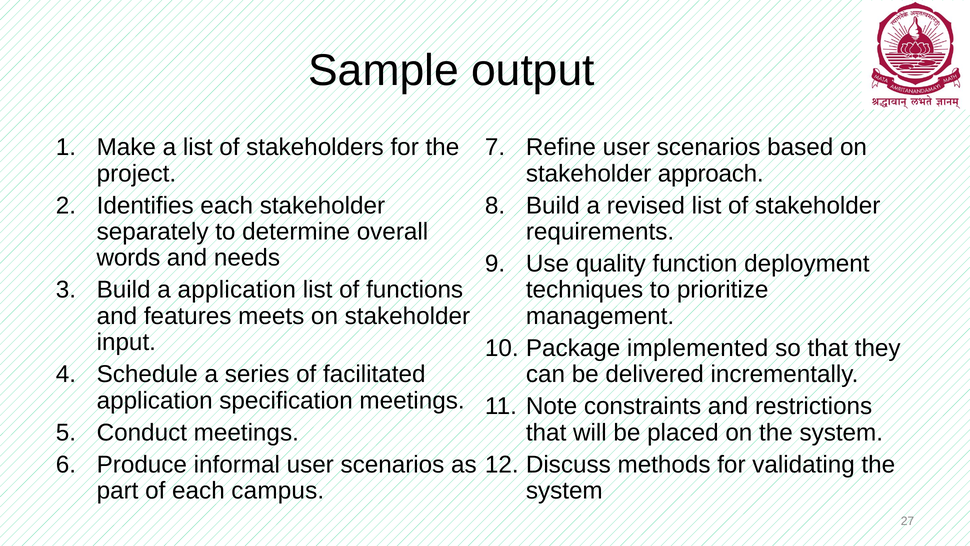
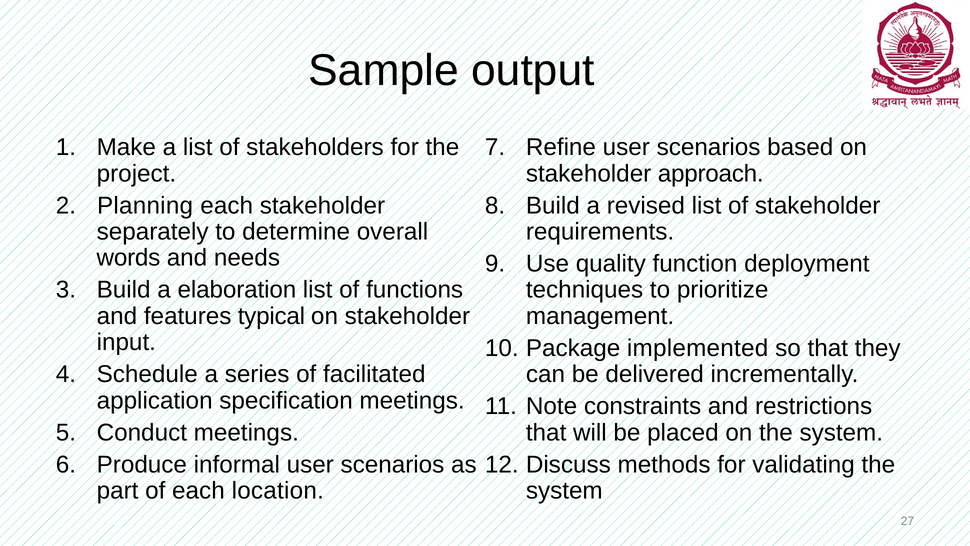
Identifies: Identifies -> Planning
a application: application -> elaboration
meets: meets -> typical
campus: campus -> location
